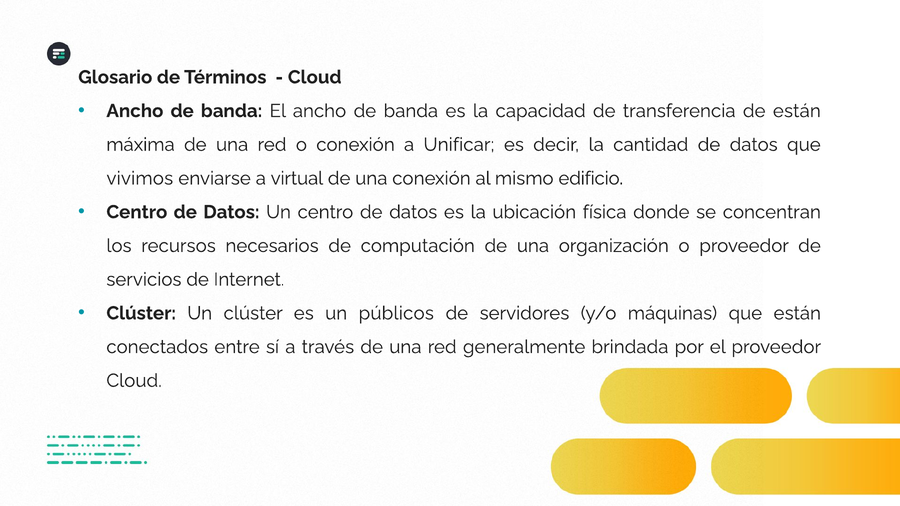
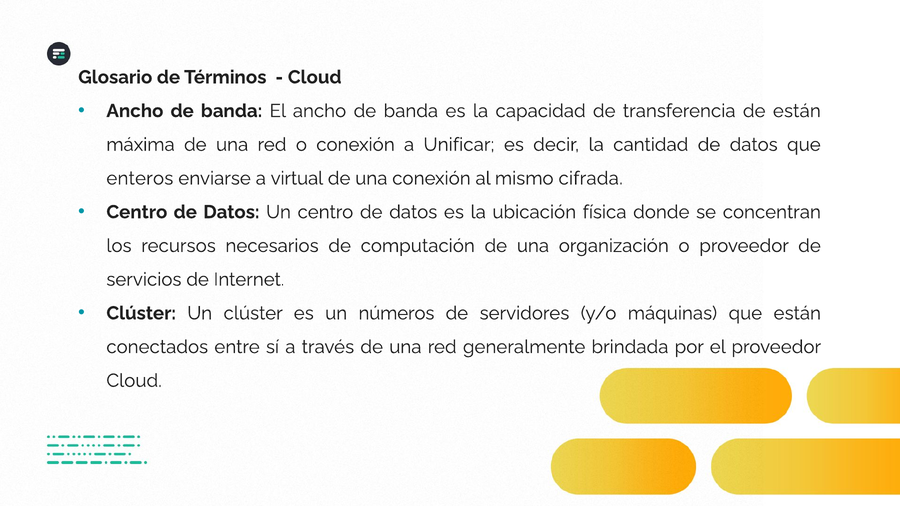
vivimos: vivimos -> enteros
edificio: edificio -> cifrada
públicos: públicos -> números
